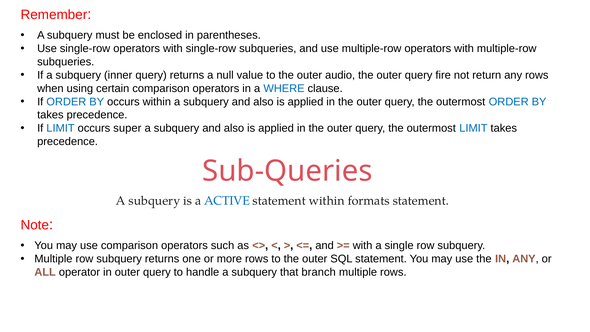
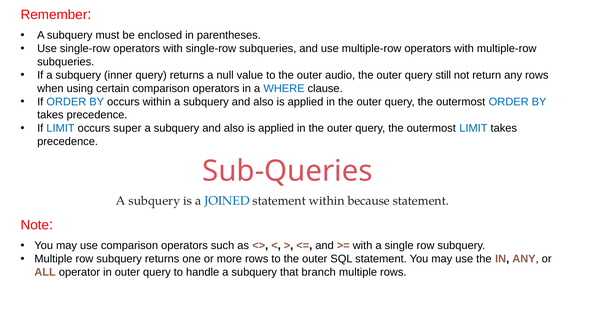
fire: fire -> still
ACTIVE: ACTIVE -> JOINED
formats: formats -> because
